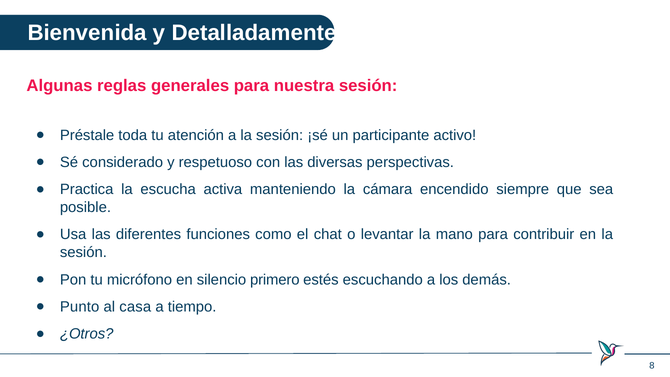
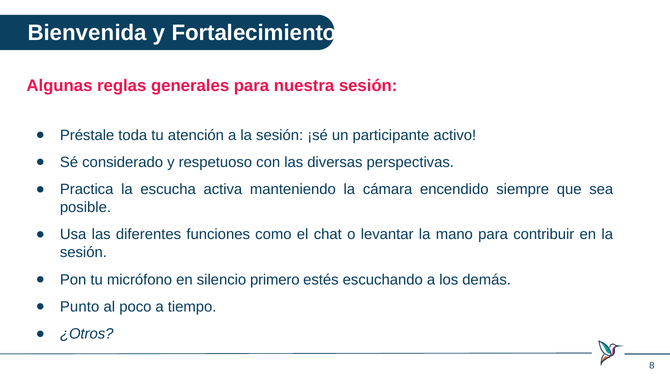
Detalladamente: Detalladamente -> Fortalecimiento
casa: casa -> poco
